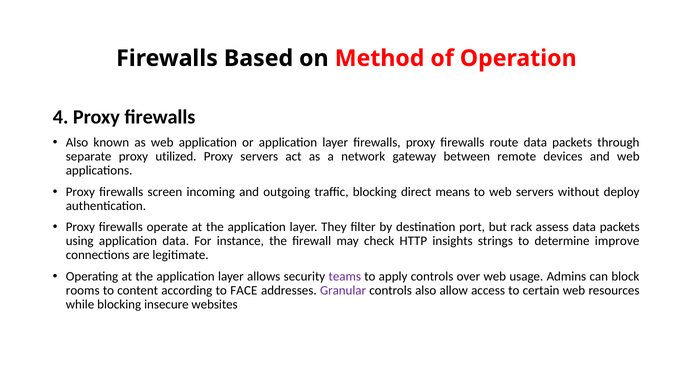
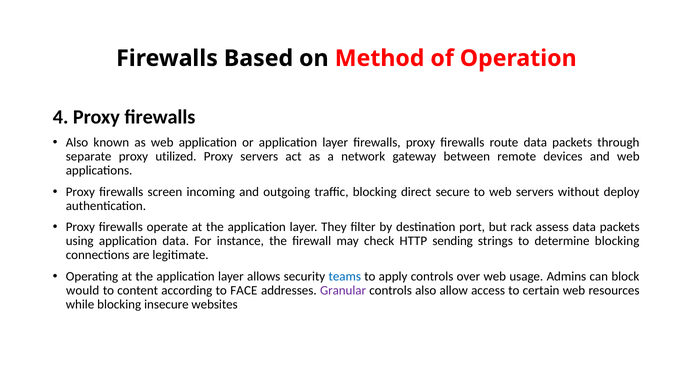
means: means -> secure
insights: insights -> sending
determine improve: improve -> blocking
teams colour: purple -> blue
rooms: rooms -> would
